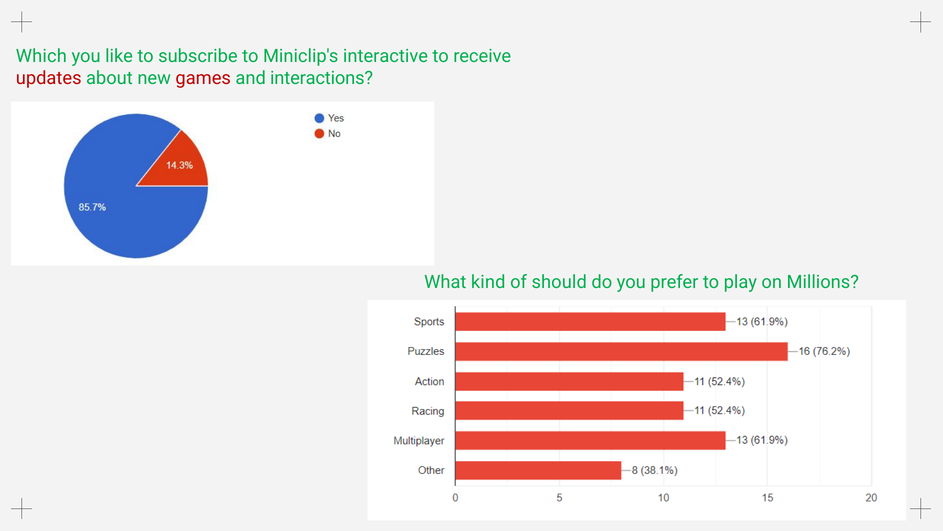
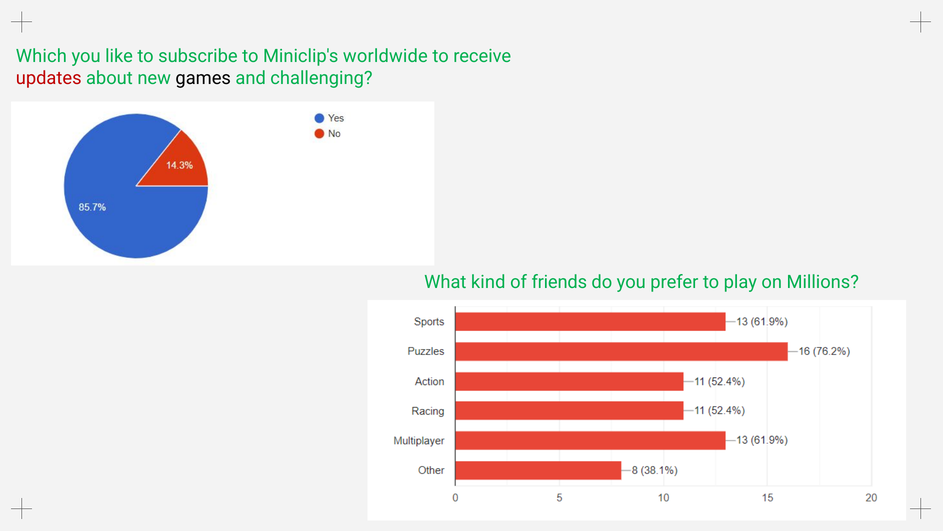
interactive: interactive -> worldwide
games colour: red -> black
interactions: interactions -> challenging
should: should -> friends
